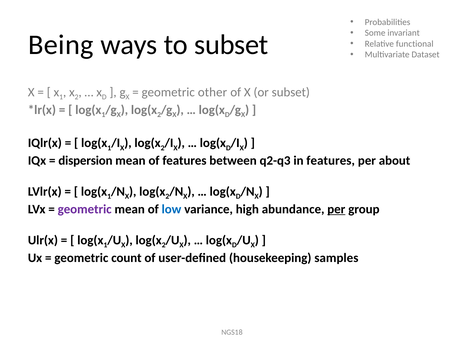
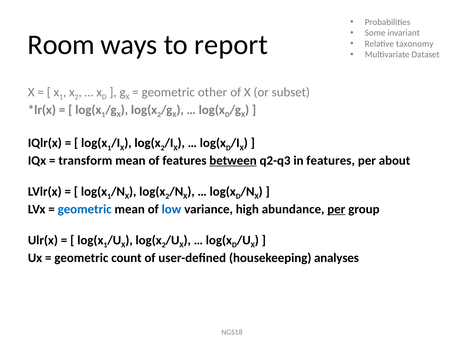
Being: Being -> Room
to subset: subset -> report
functional: functional -> taxonomy
dispersion: dispersion -> transform
between underline: none -> present
geometric at (85, 209) colour: purple -> blue
samples: samples -> analyses
